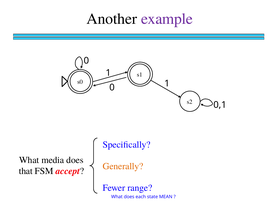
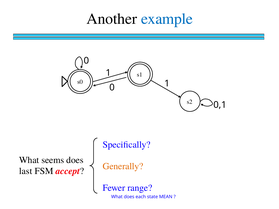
example colour: purple -> blue
media: media -> seems
that: that -> last
